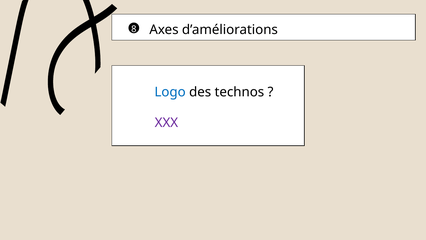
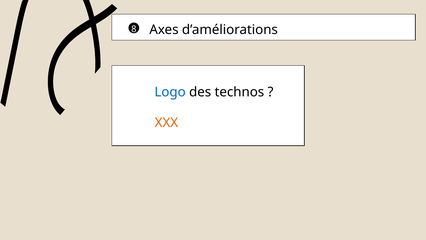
XXX colour: purple -> orange
